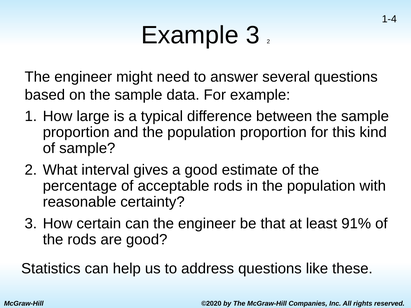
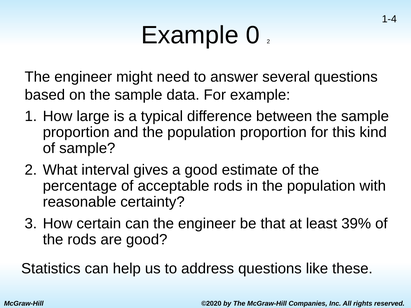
Example 3: 3 -> 0
91%: 91% -> 39%
